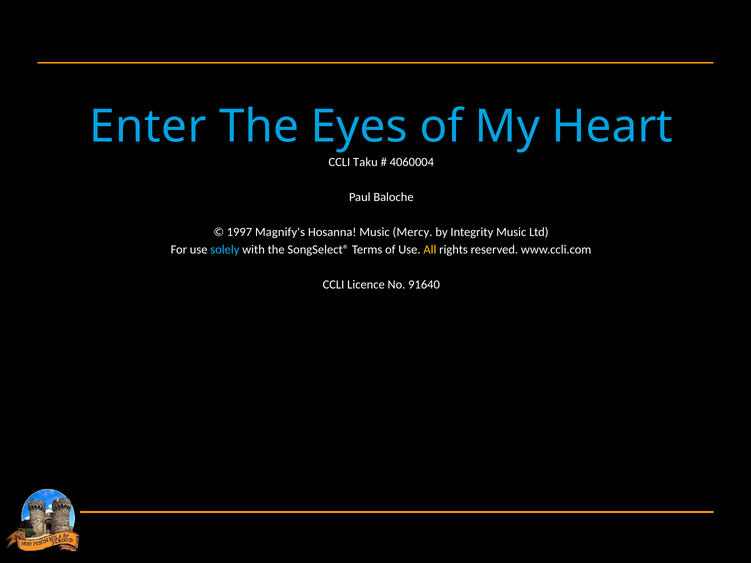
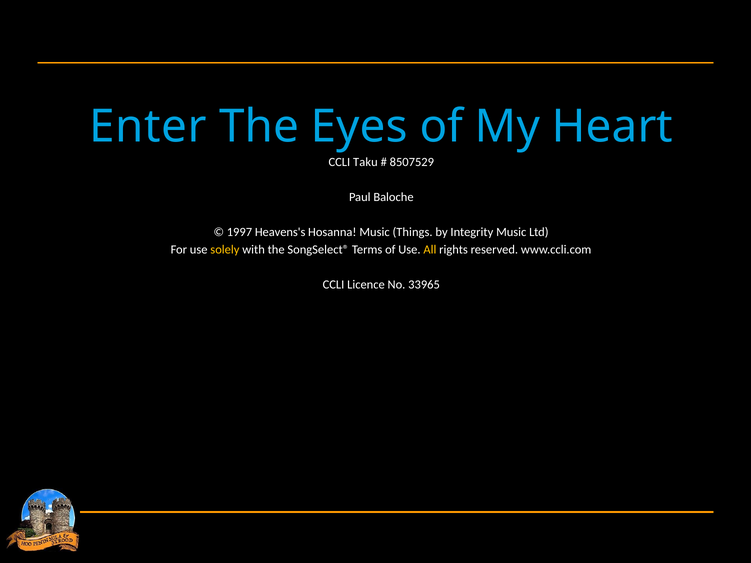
4060004: 4060004 -> 8507529
Magnify's: Magnify's -> Heavens's
Mercy: Mercy -> Things
solely colour: light blue -> yellow
91640: 91640 -> 33965
